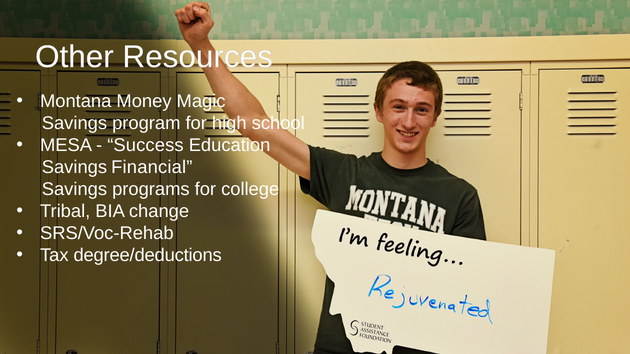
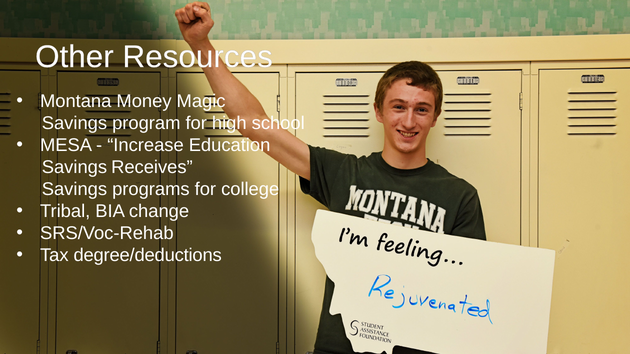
Success: Success -> Increase
Financial: Financial -> Receives
